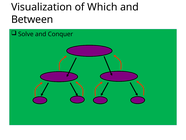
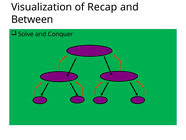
Which: Which -> Recap
